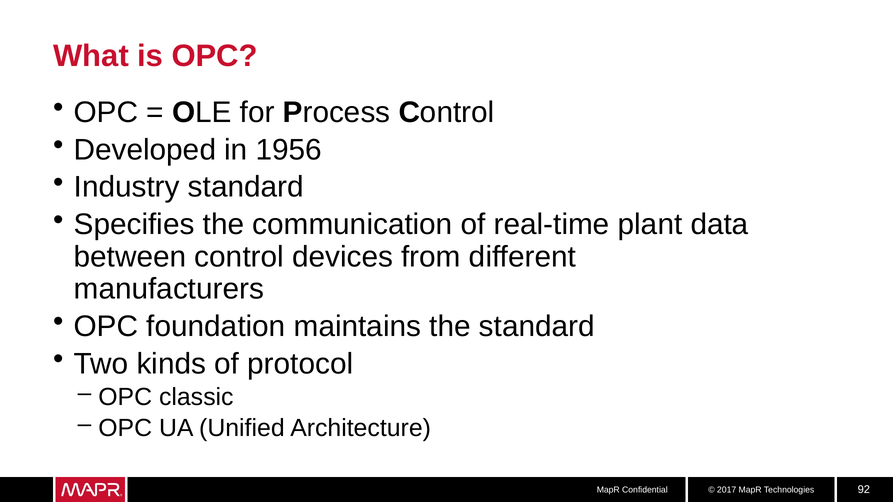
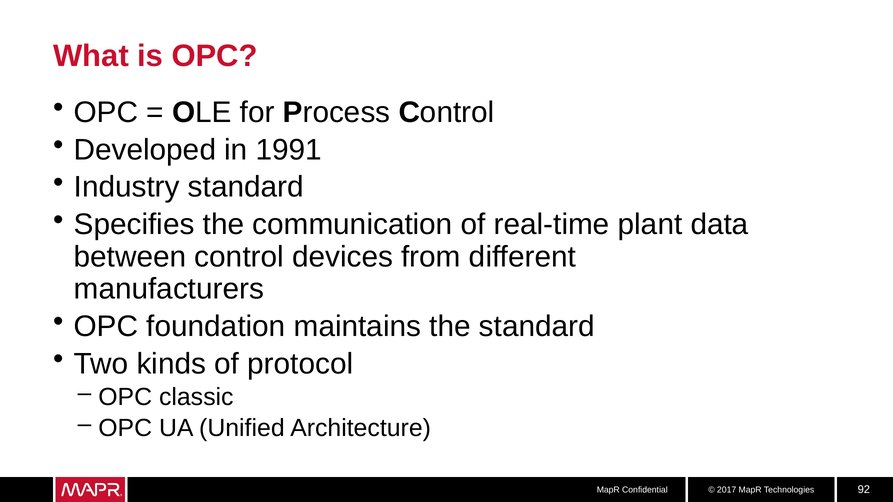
1956: 1956 -> 1991
